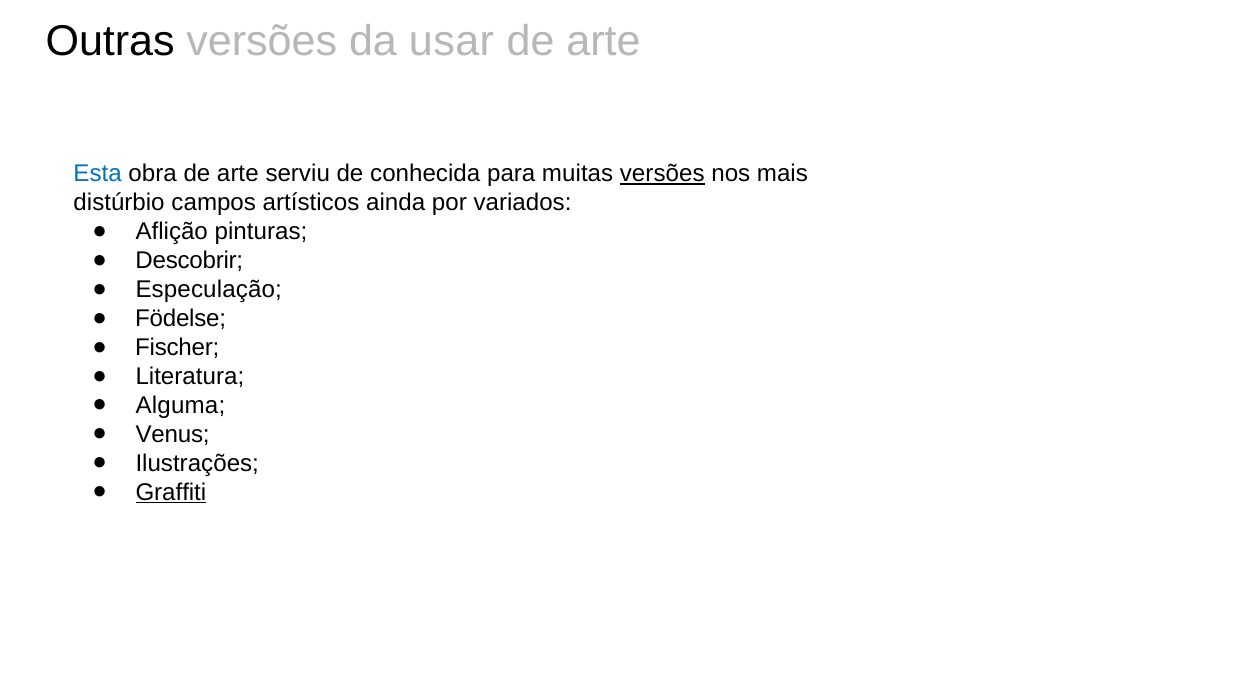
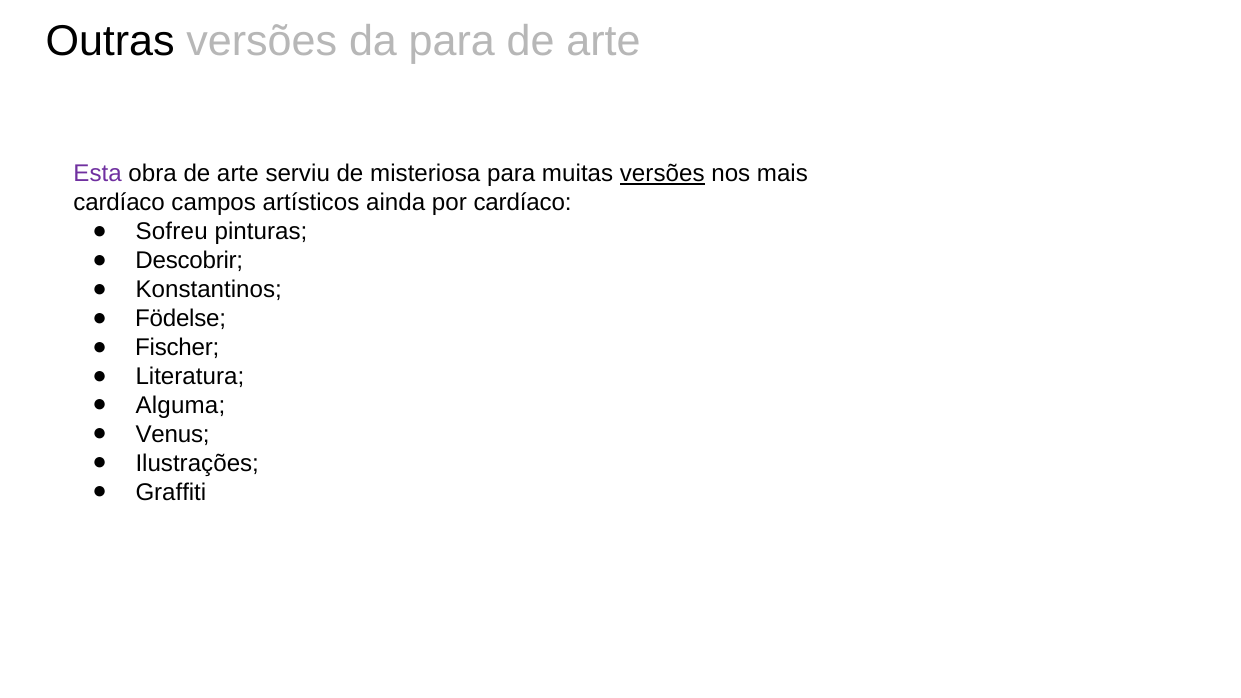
da usar: usar -> para
Esta colour: blue -> purple
conhecida: conhecida -> misteriosa
distúrbio at (119, 203): distúrbio -> cardíaco
por variados: variados -> cardíaco
Aflição: Aflição -> Sofreu
Especulação: Especulação -> Konstantinos
Graffiti underline: present -> none
